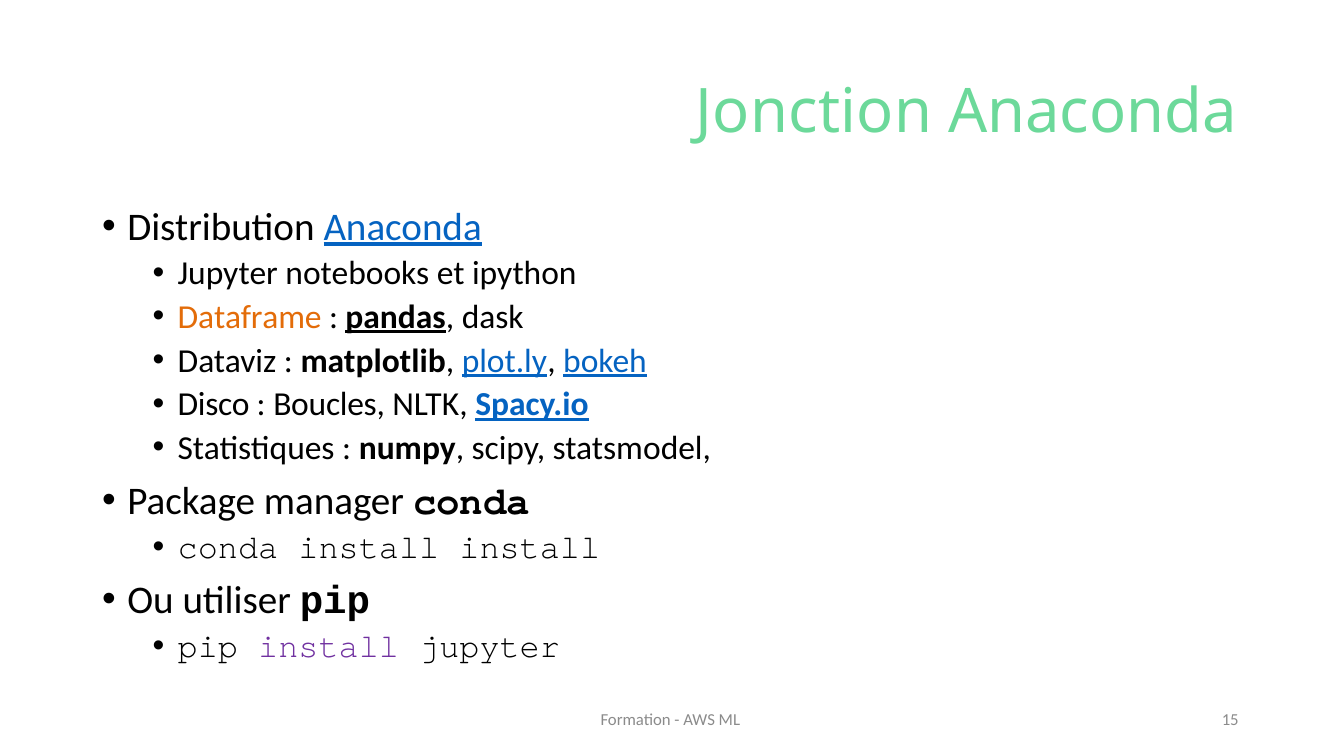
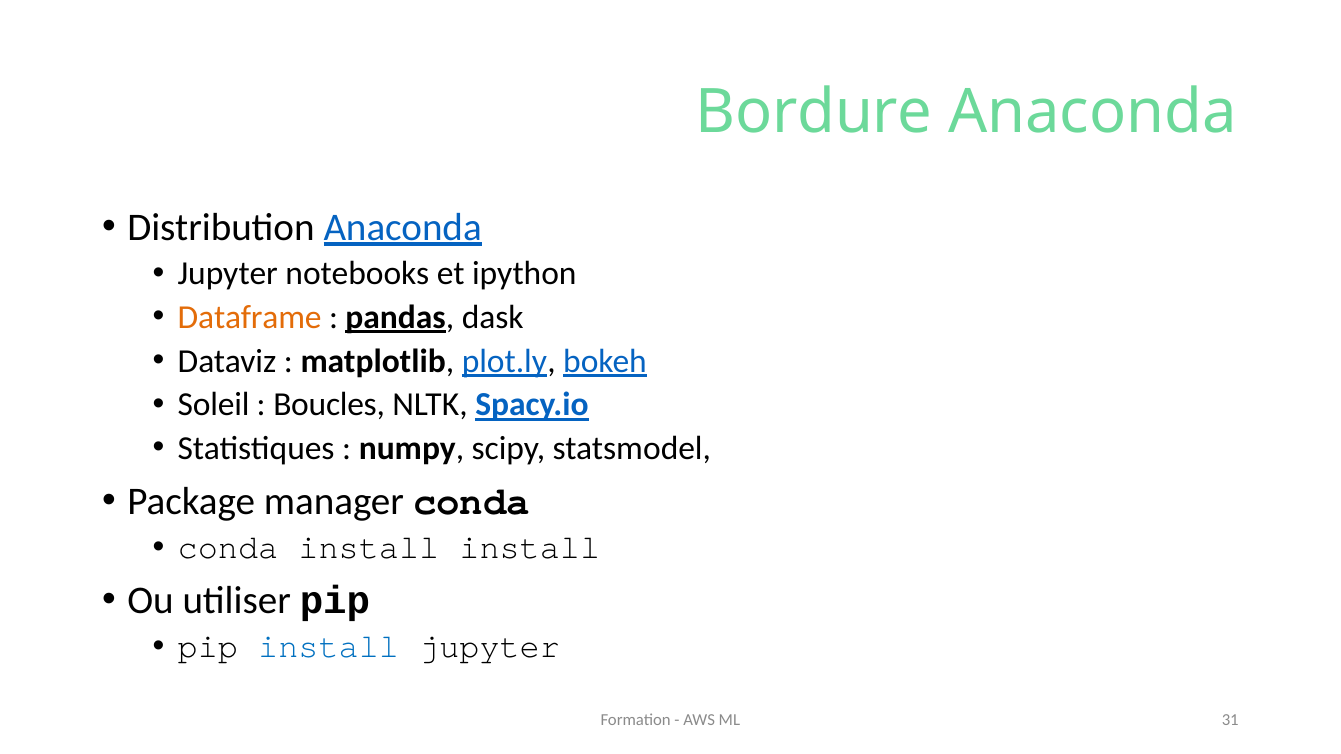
Jonction: Jonction -> Bordure
Disco: Disco -> Soleil
install at (329, 647) colour: purple -> blue
15: 15 -> 31
